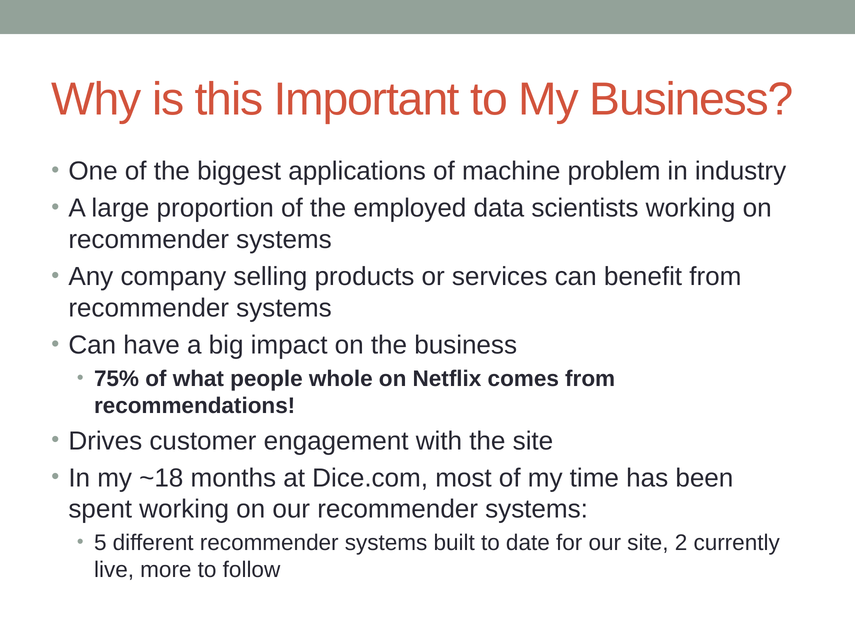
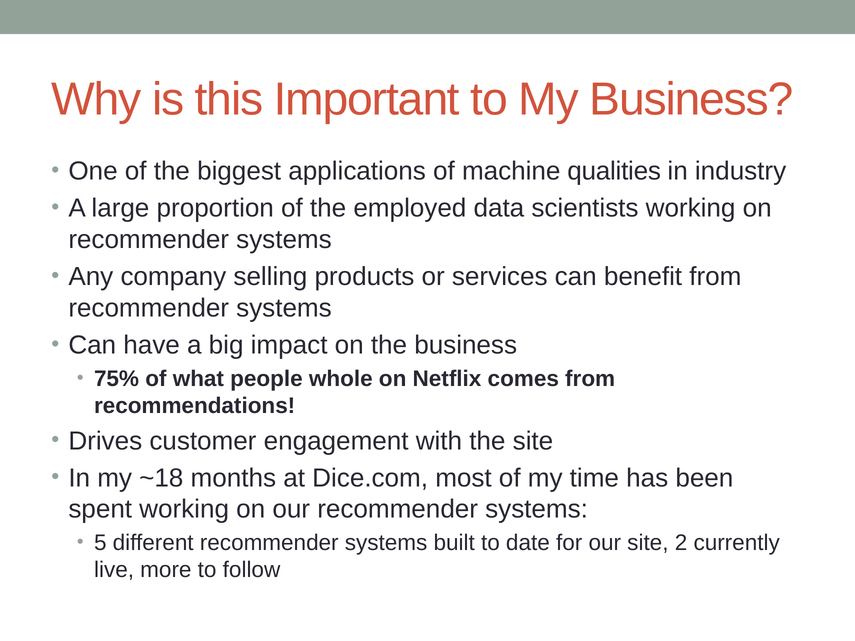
problem: problem -> qualities
